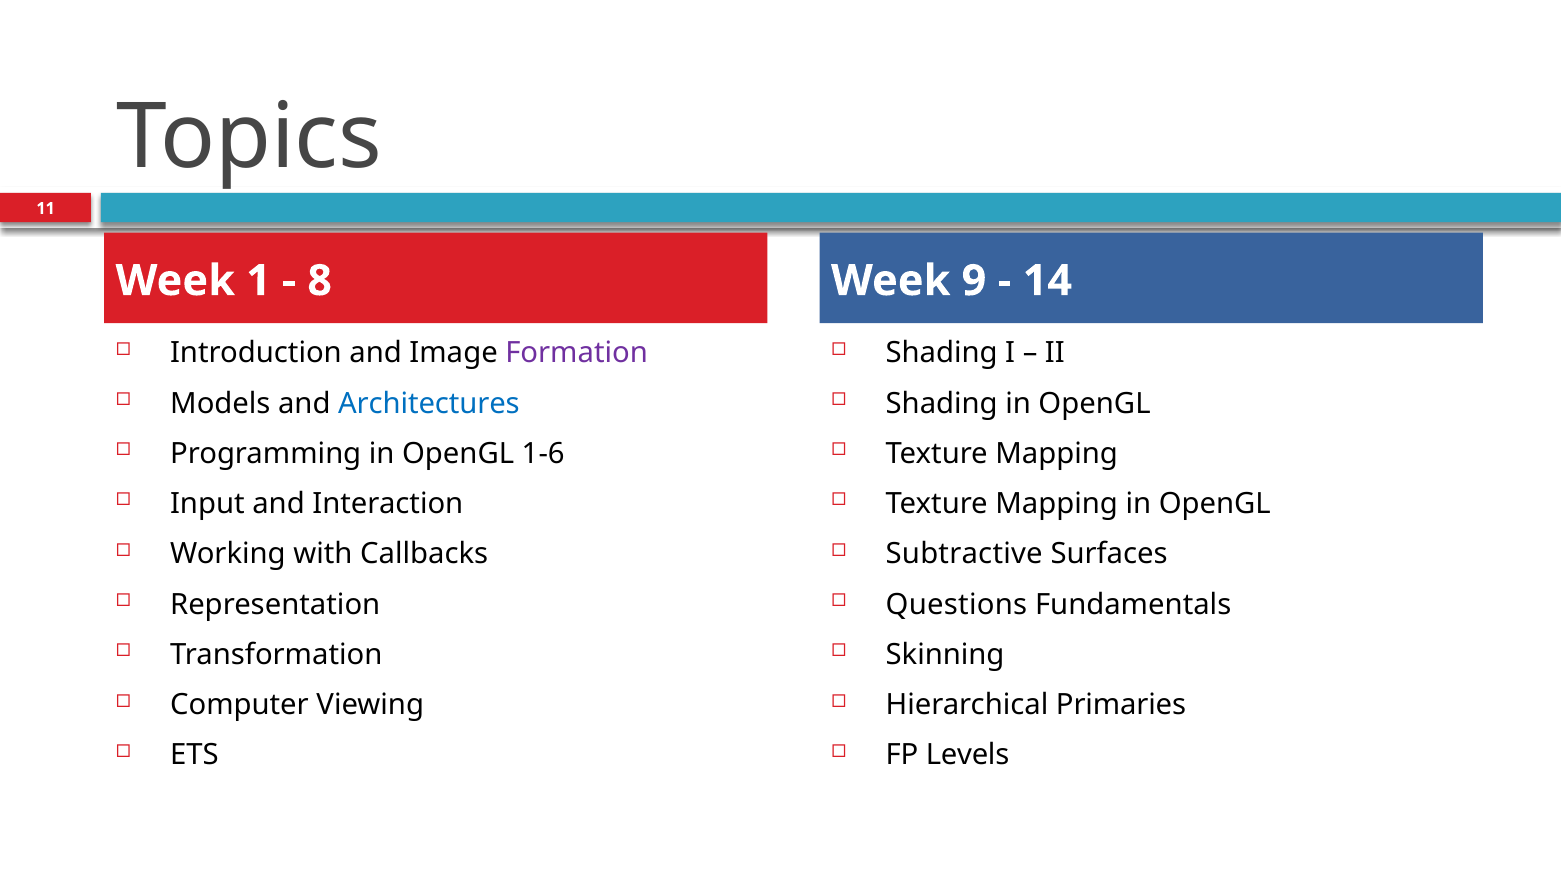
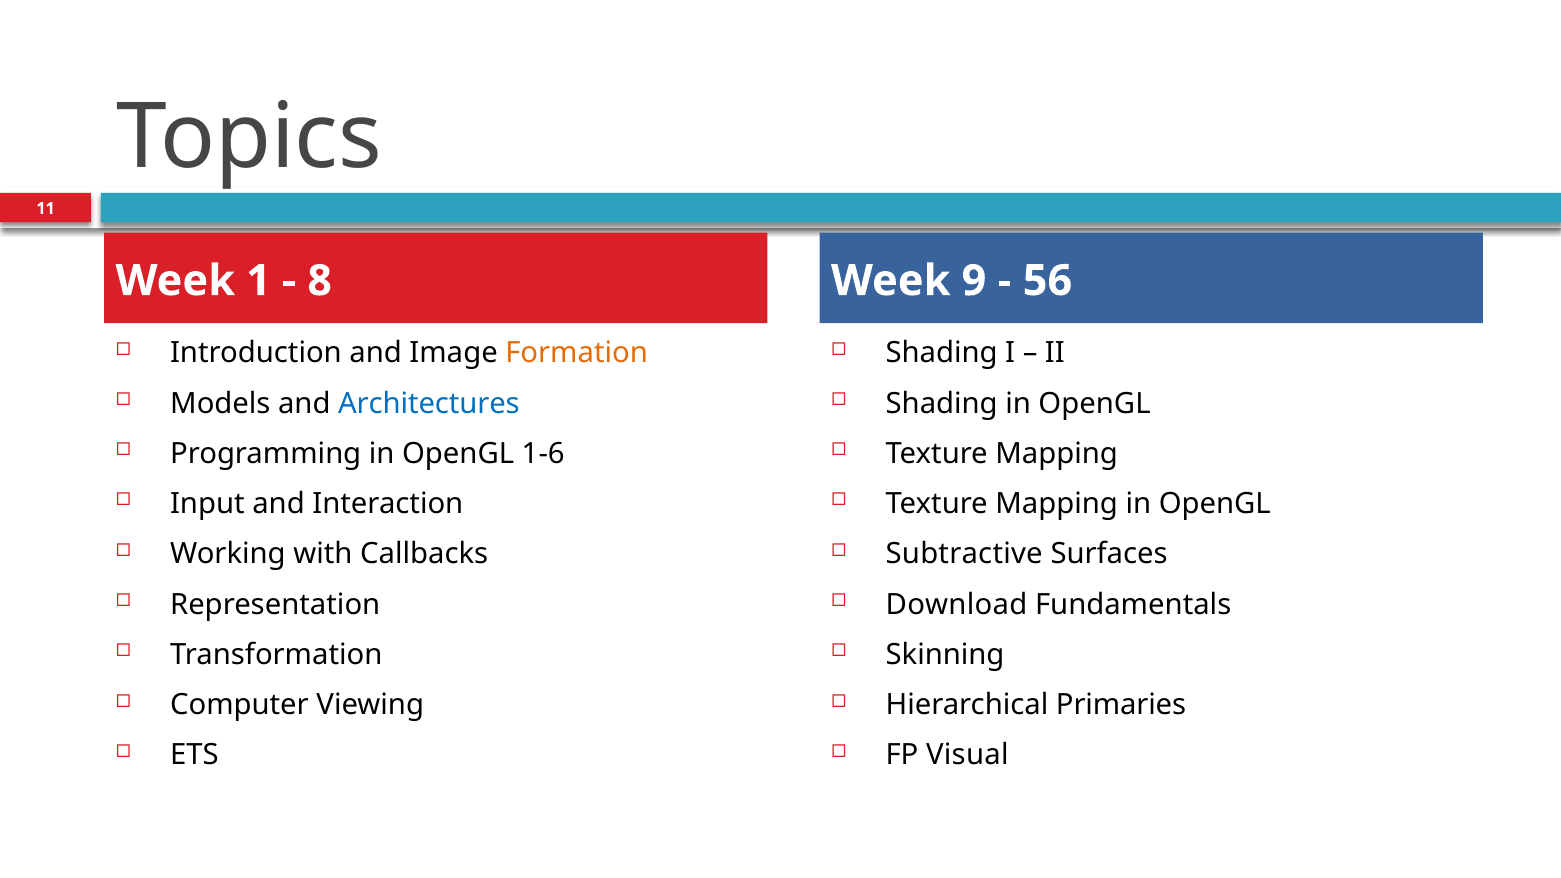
14: 14 -> 56
Formation colour: purple -> orange
Questions: Questions -> Download
Levels: Levels -> Visual
